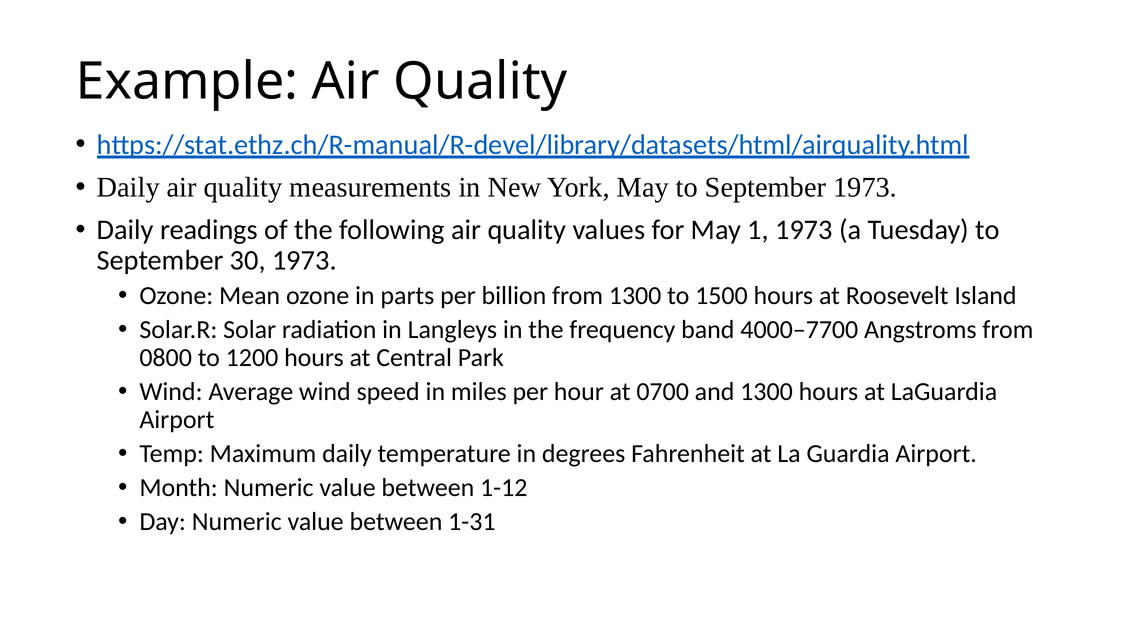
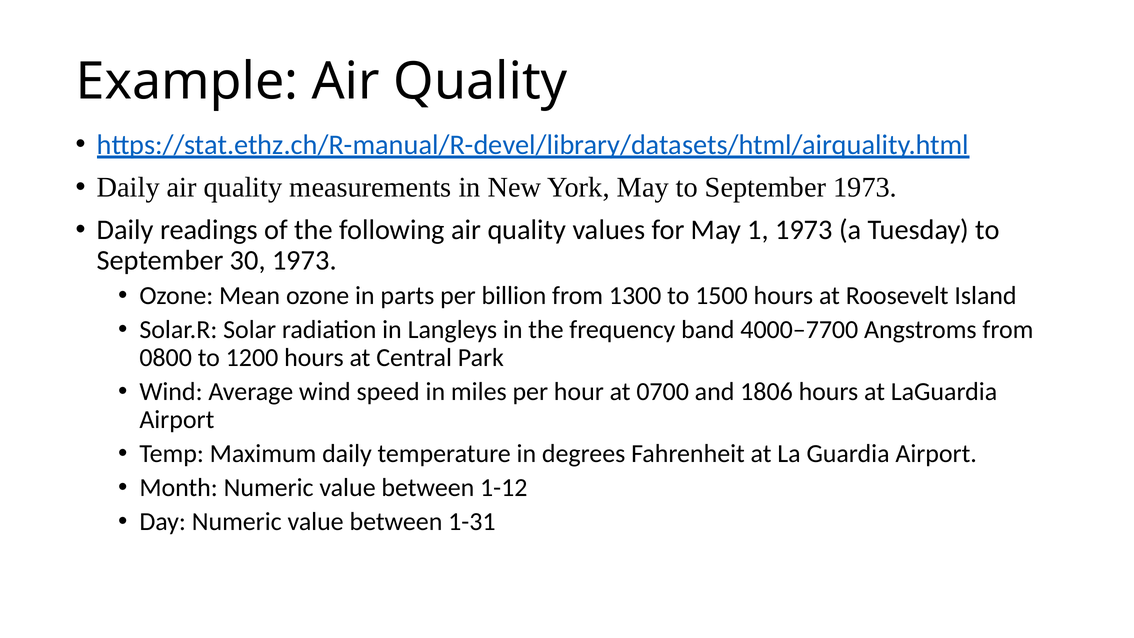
and 1300: 1300 -> 1806
